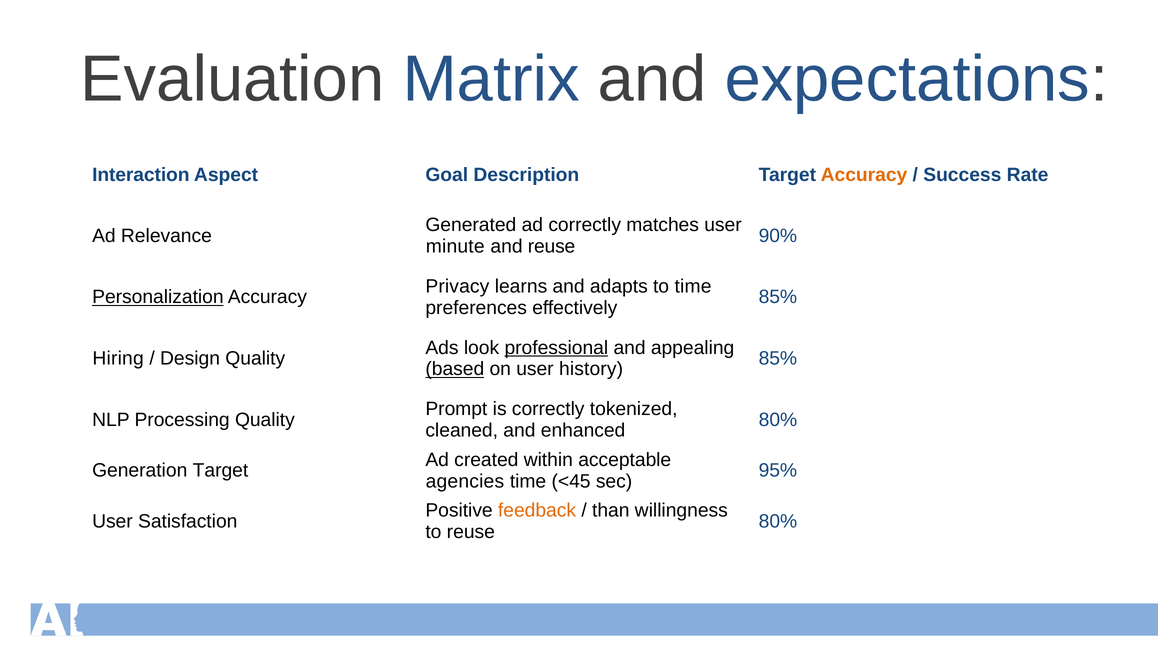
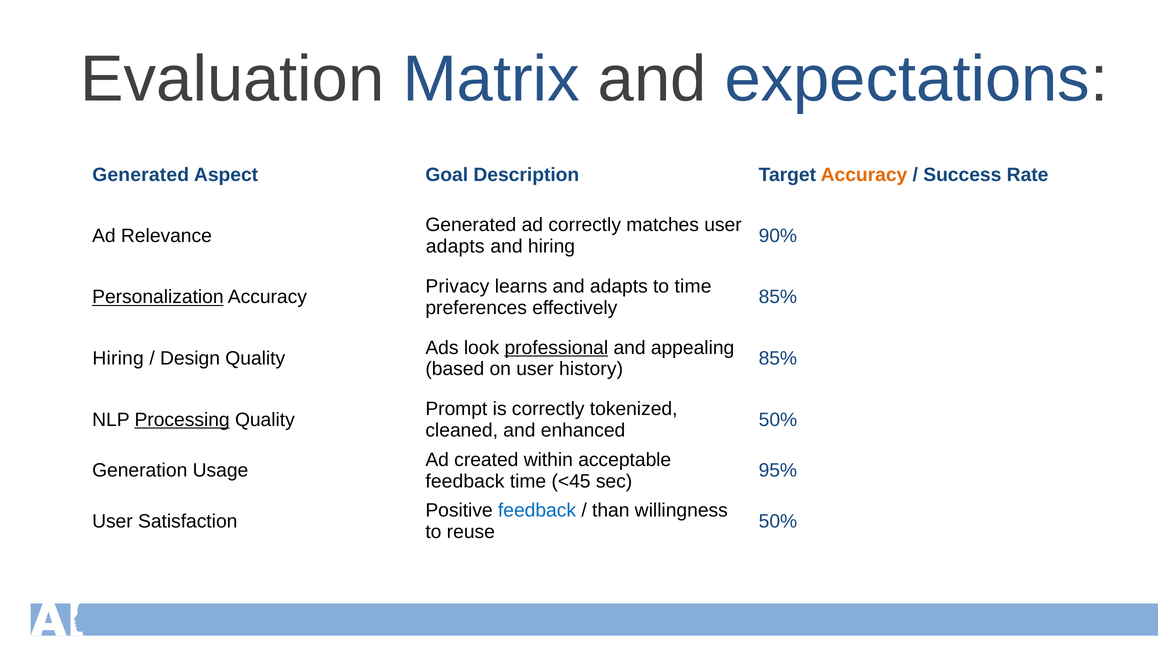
Interaction at (141, 175): Interaction -> Generated
minute at (455, 247): minute -> adapts
and reuse: reuse -> hiring
based underline: present -> none
Processing underline: none -> present
80% at (778, 420): 80% -> 50%
Generation Target: Target -> Usage
agencies at (465, 481): agencies -> feedback
feedback at (537, 511) colour: orange -> blue
80% at (778, 522): 80% -> 50%
